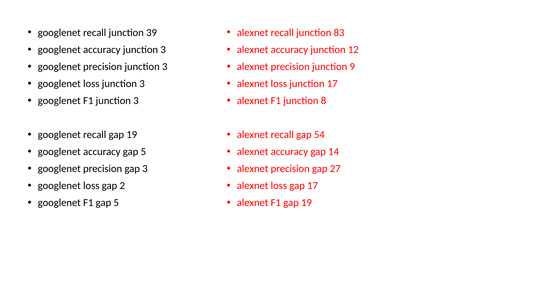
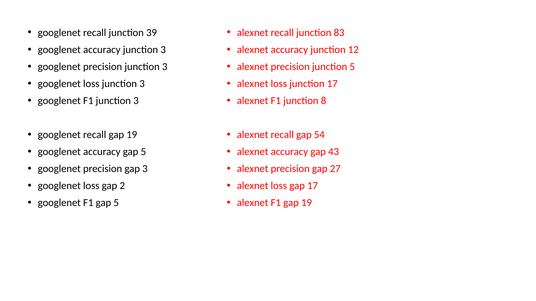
junction 9: 9 -> 5
14: 14 -> 43
